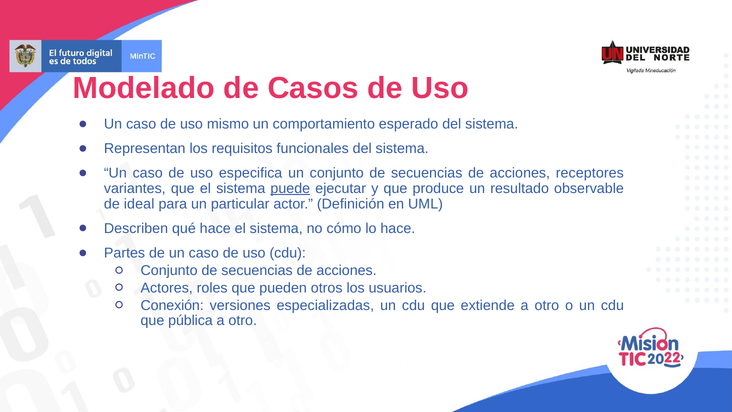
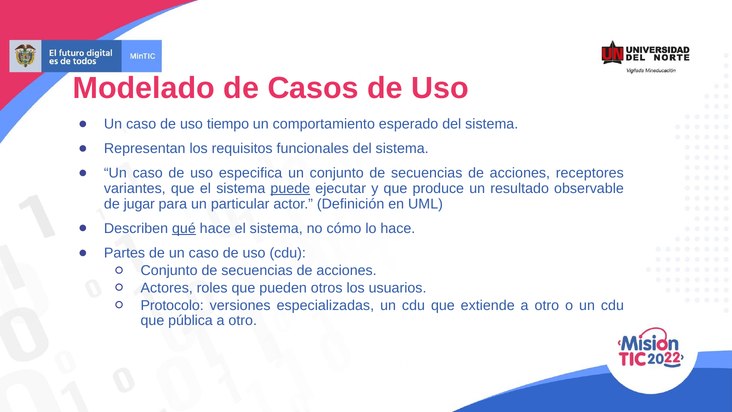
mismo: mismo -> tiempo
ideal: ideal -> jugar
qué underline: none -> present
Conexión: Conexión -> Protocolo
